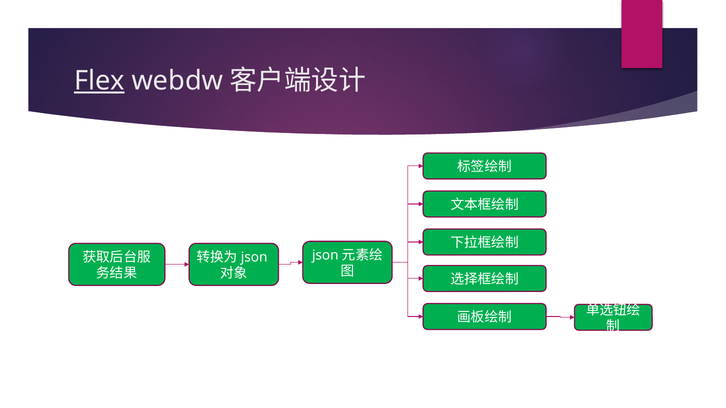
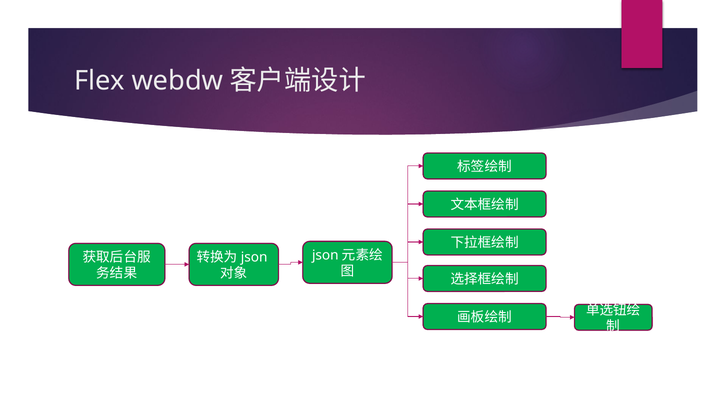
Flex underline: present -> none
